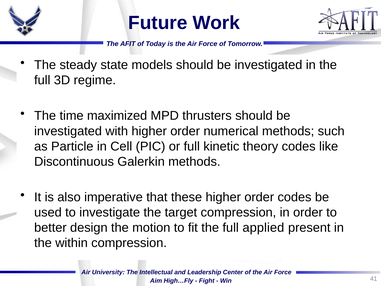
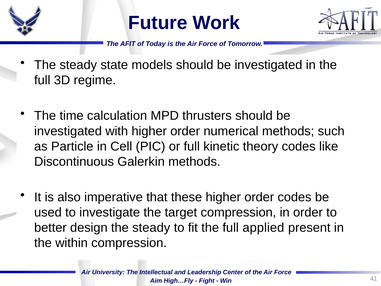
maximized: maximized -> calculation
design the motion: motion -> steady
